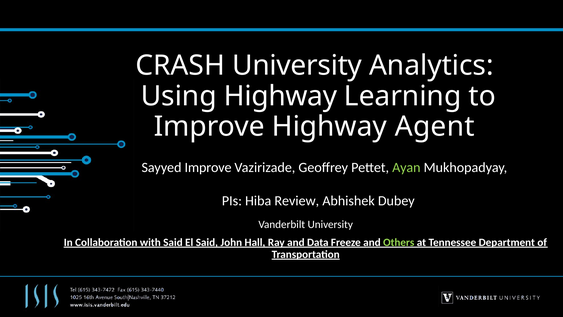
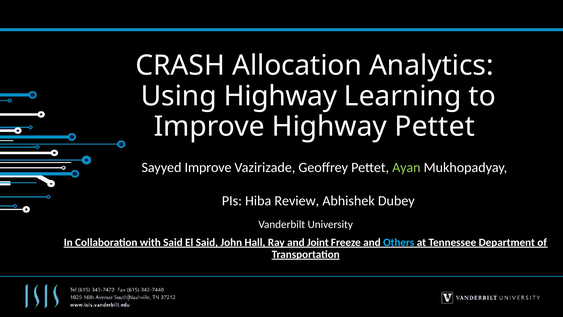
CRASH University: University -> Allocation
Highway Agent: Agent -> Pettet
Data: Data -> Joint
Others colour: light green -> light blue
